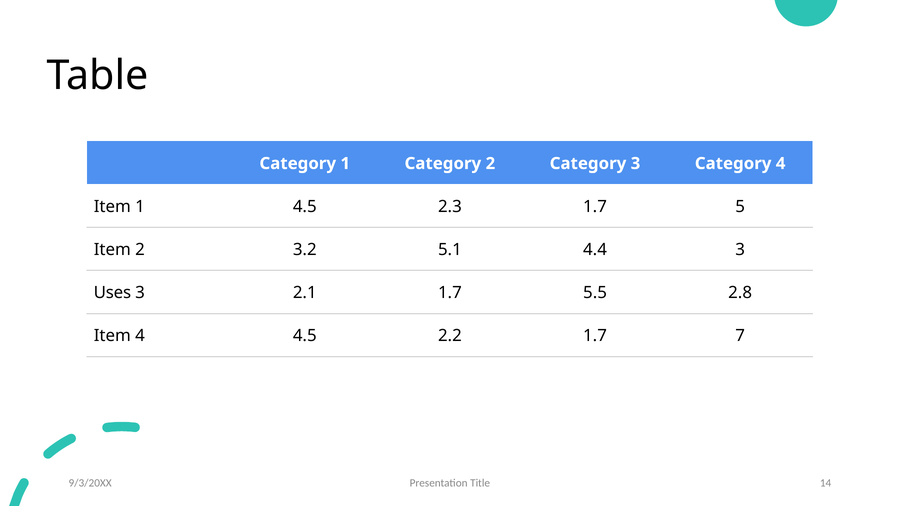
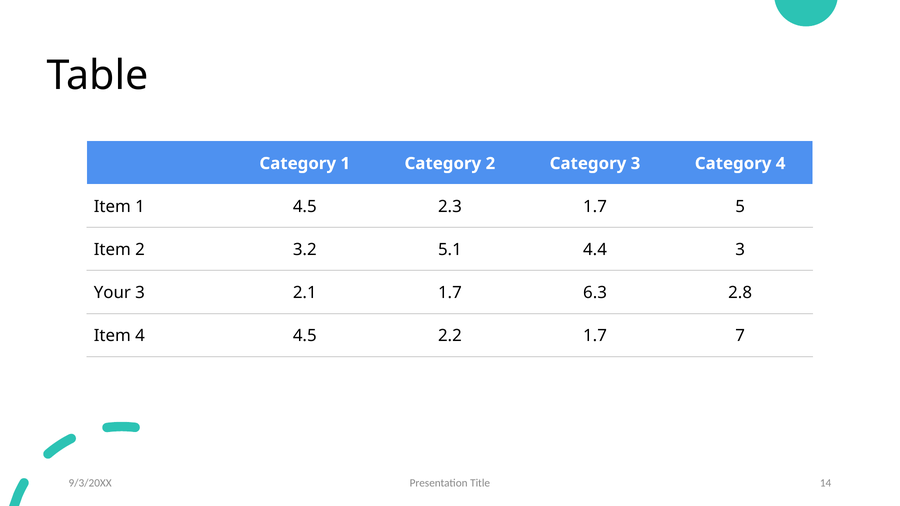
Uses: Uses -> Your
5.5: 5.5 -> 6.3
